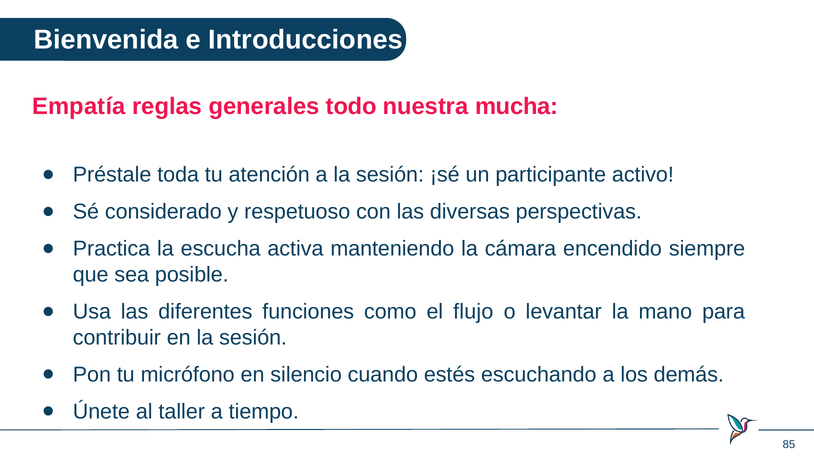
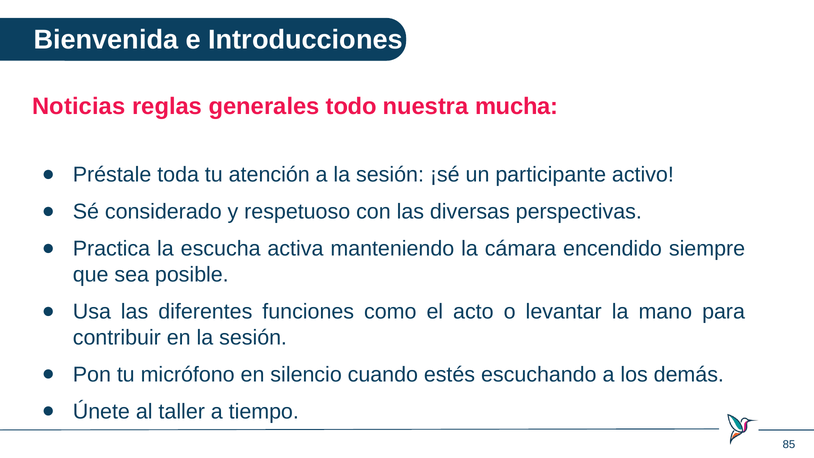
Empatía: Empatía -> Noticias
flujo: flujo -> acto
